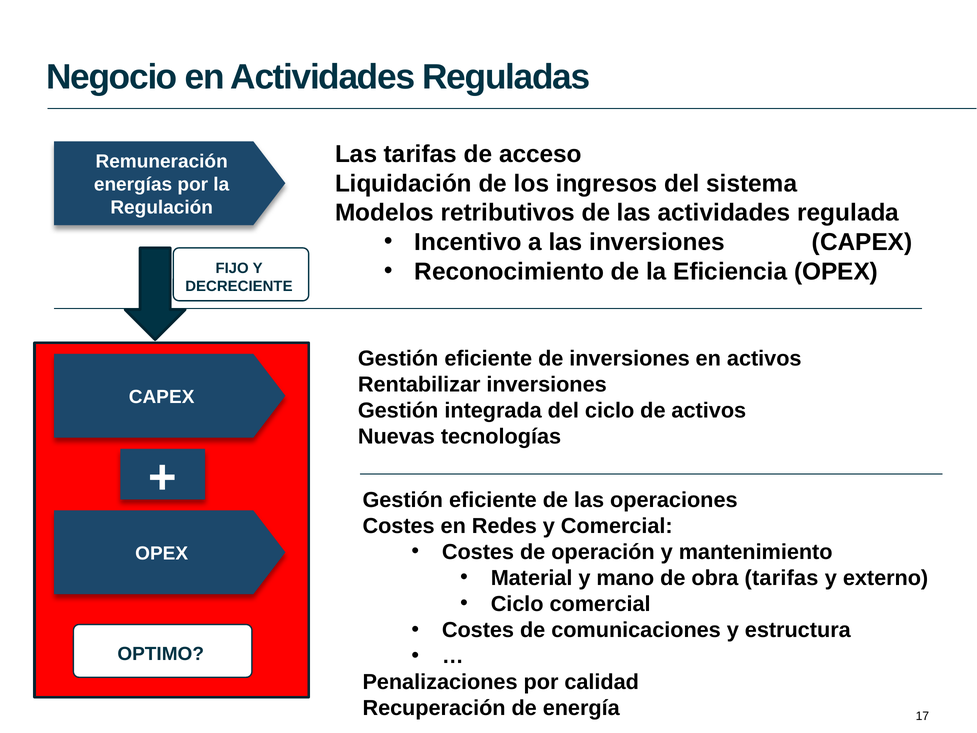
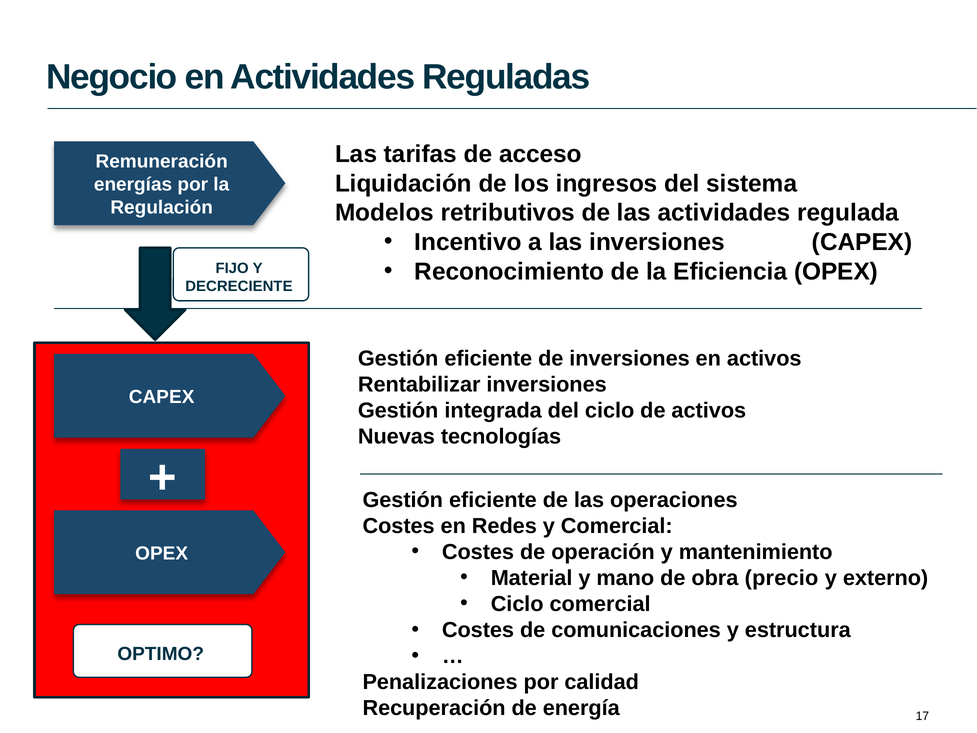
obra tarifas: tarifas -> precio
